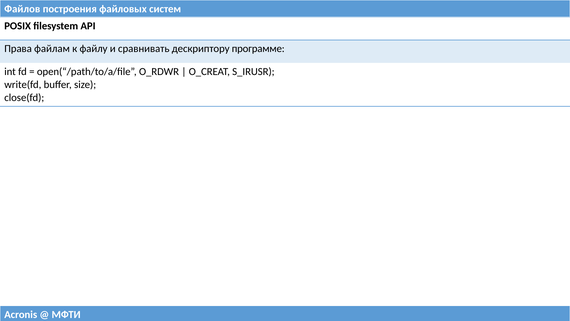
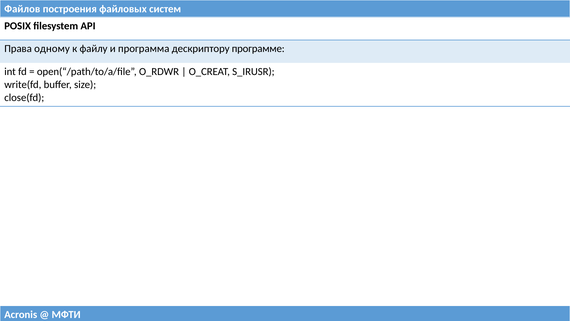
файлам: файлам -> одному
сравнивать: сравнивать -> программа
